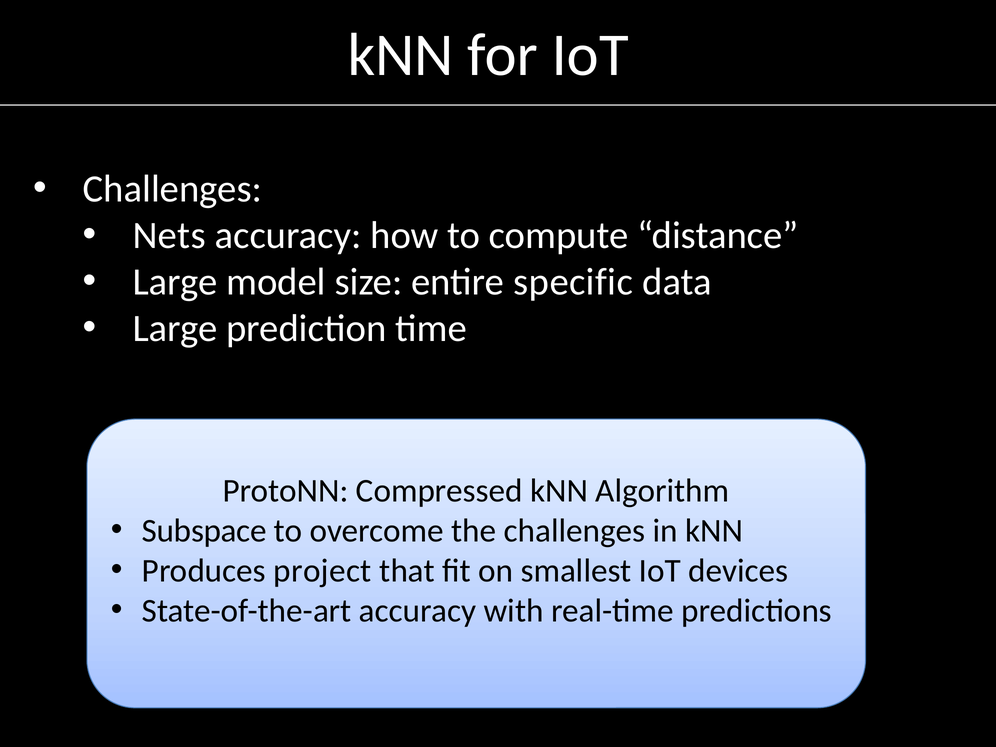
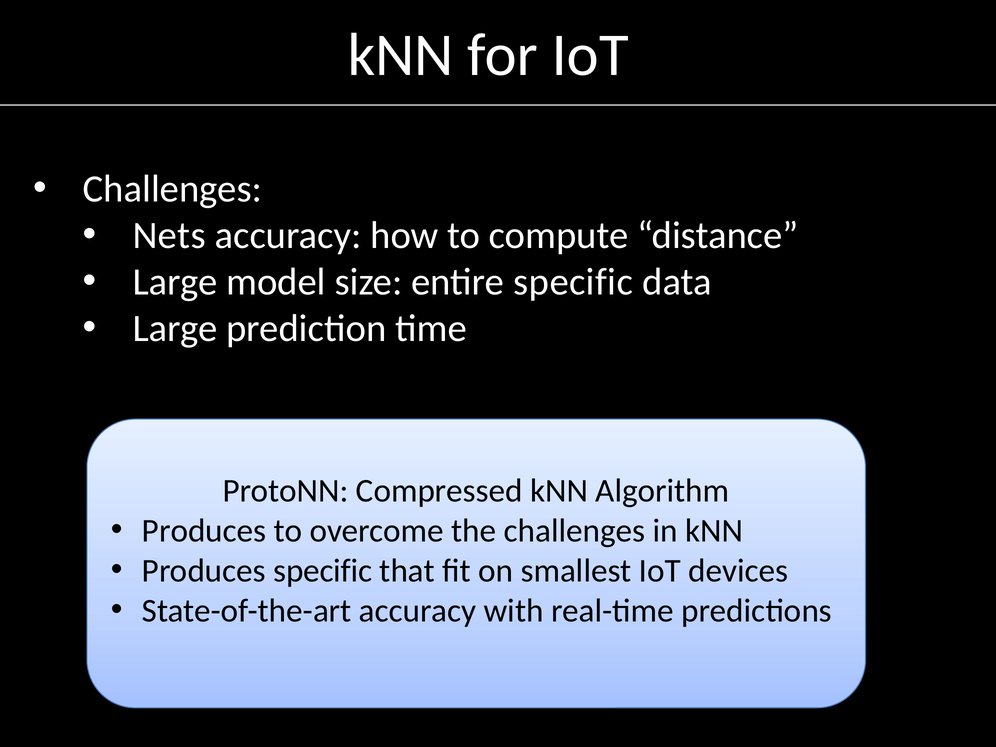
Subspace at (204, 531): Subspace -> Produces
Produces project: project -> specific
